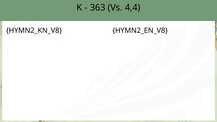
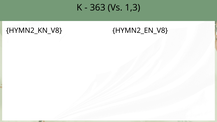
4,4: 4,4 -> 1,3
